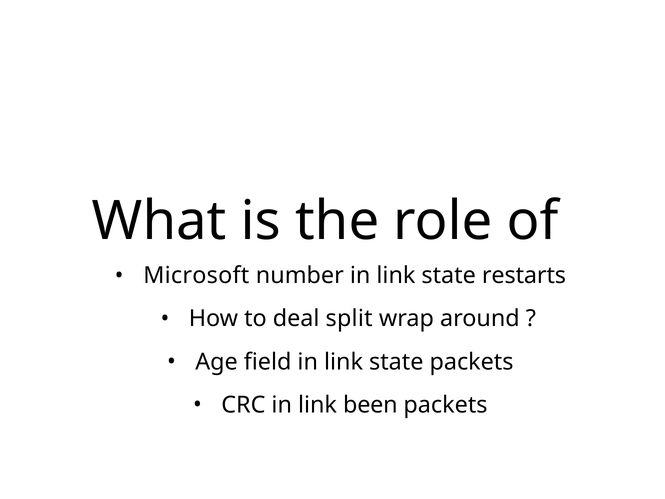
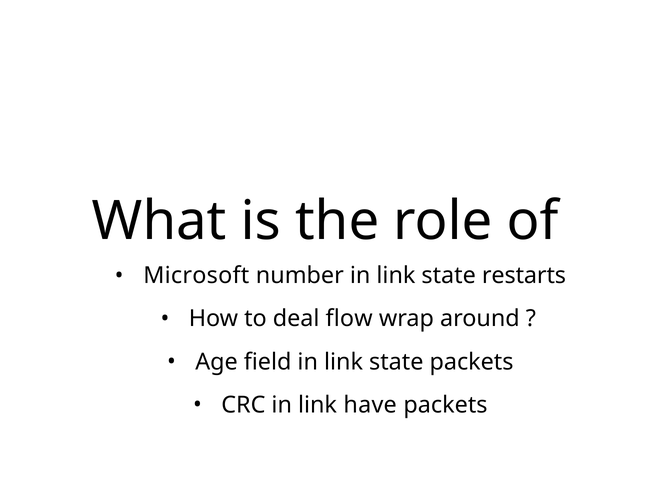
split: split -> flow
been: been -> have
